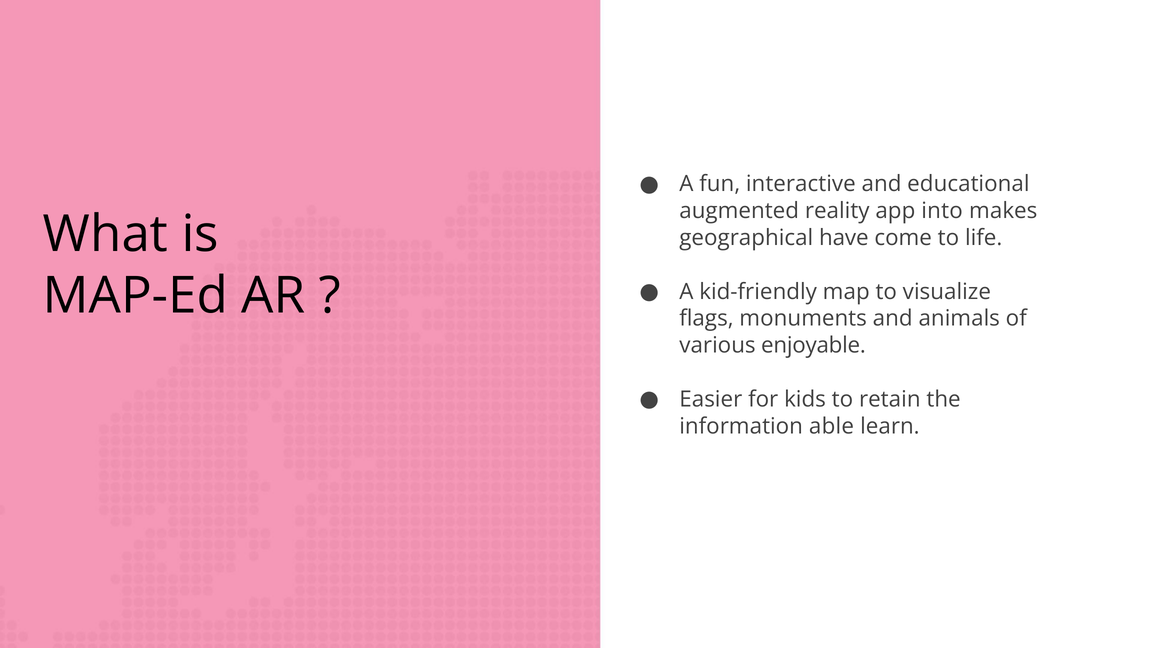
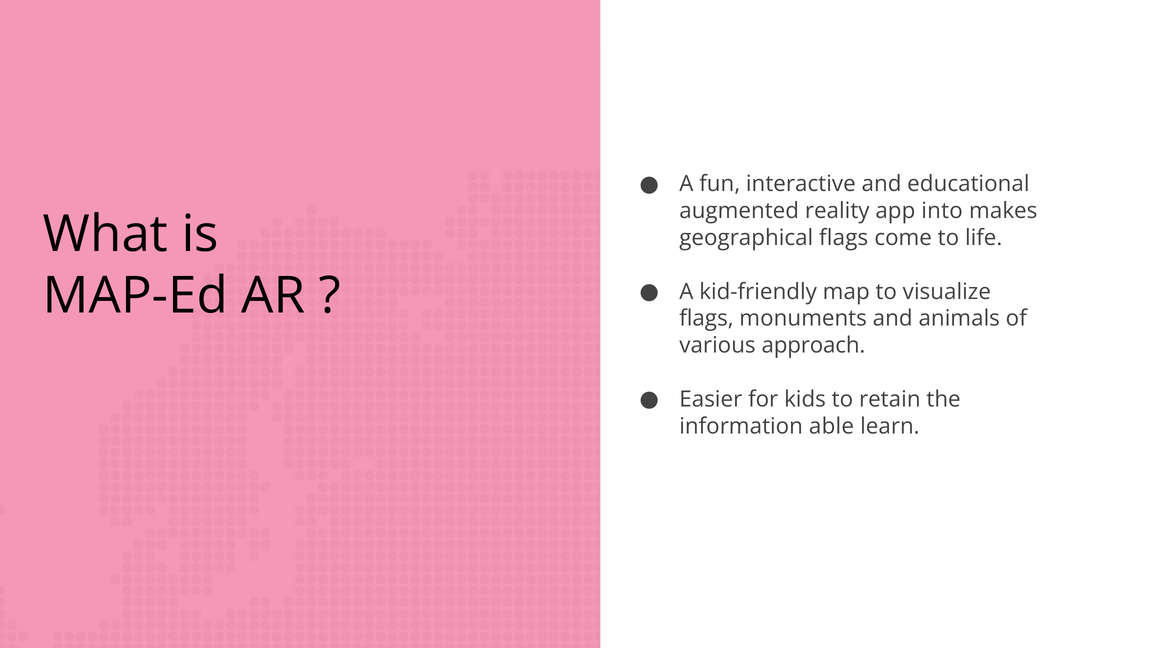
geographical have: have -> flags
enjoyable: enjoyable -> approach
